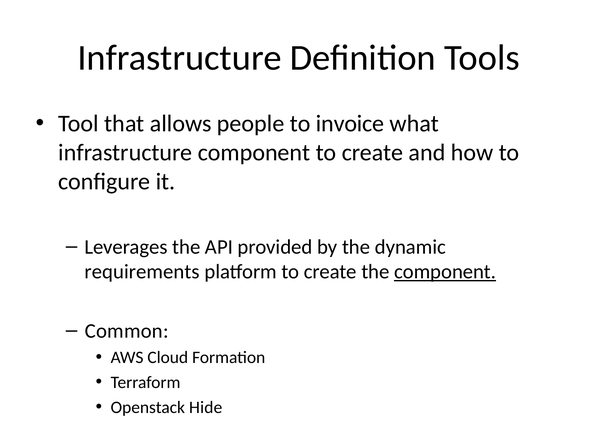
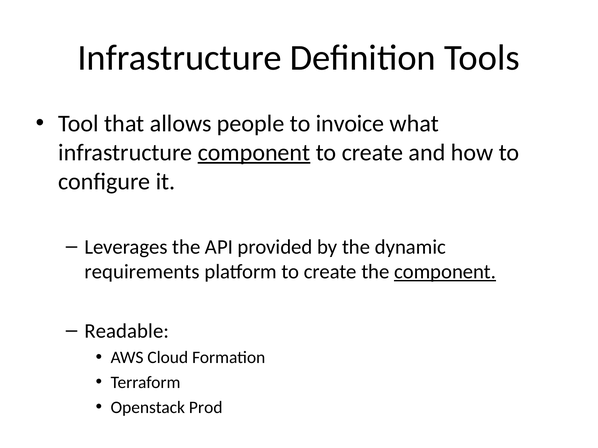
component at (254, 153) underline: none -> present
Common: Common -> Readable
Hide: Hide -> Prod
